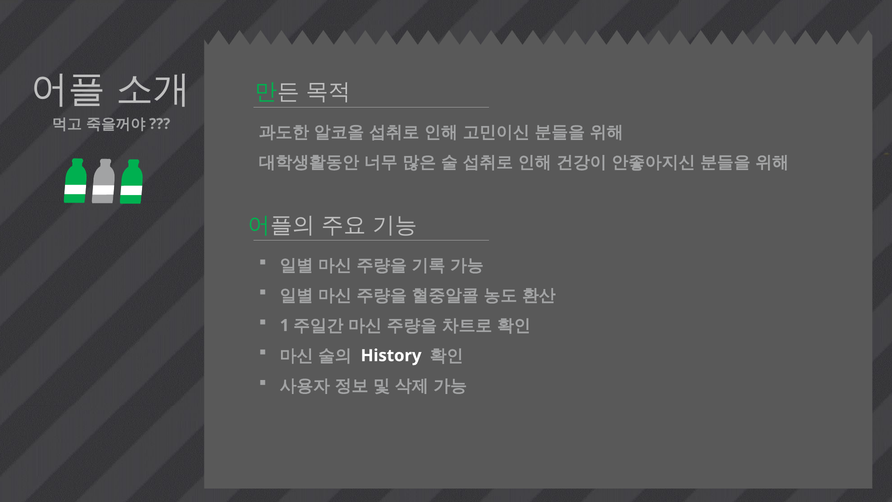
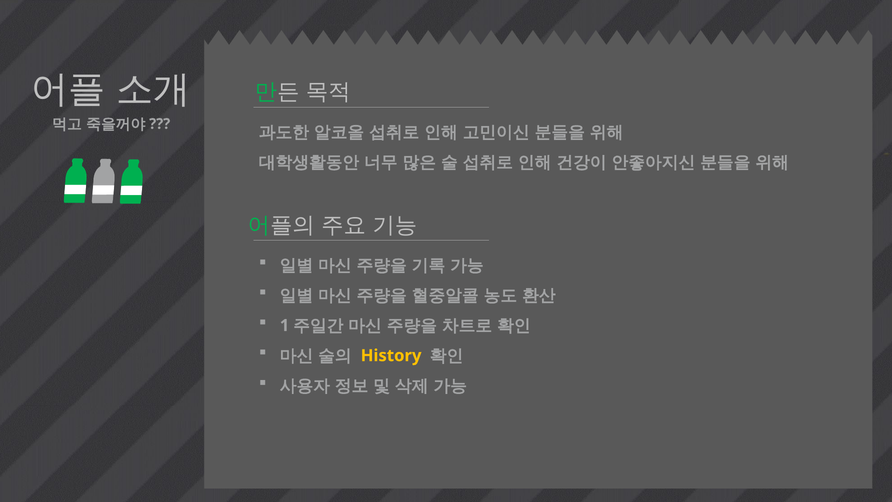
History colour: white -> yellow
